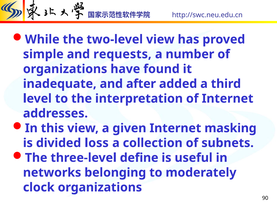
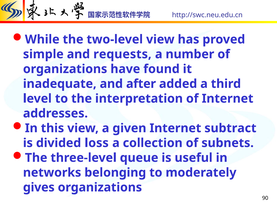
masking: masking -> subtract
define: define -> queue
clock: clock -> gives
